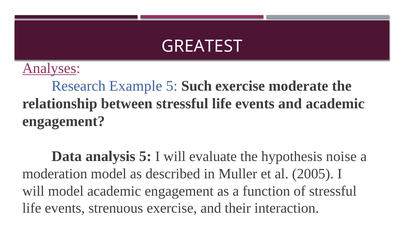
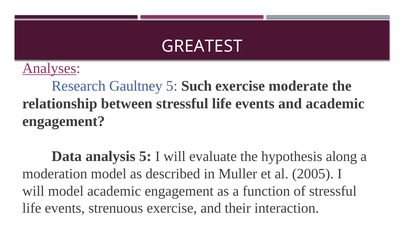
Example: Example -> Gaultney
noise: noise -> along
